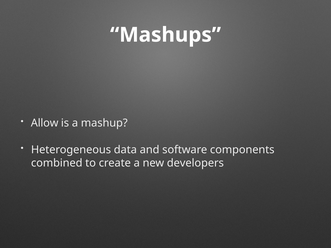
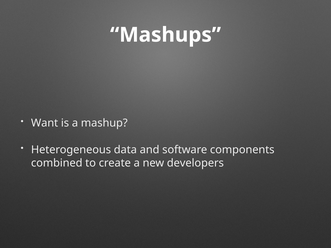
Allow: Allow -> Want
